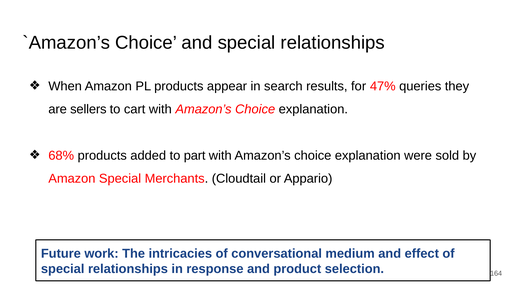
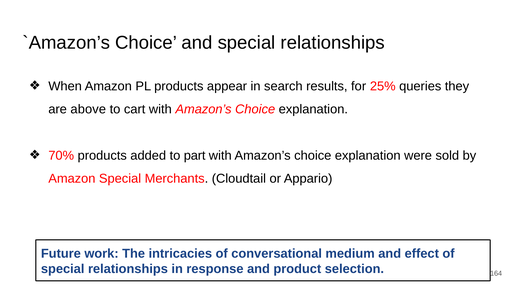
47%: 47% -> 25%
sellers: sellers -> above
68%: 68% -> 70%
